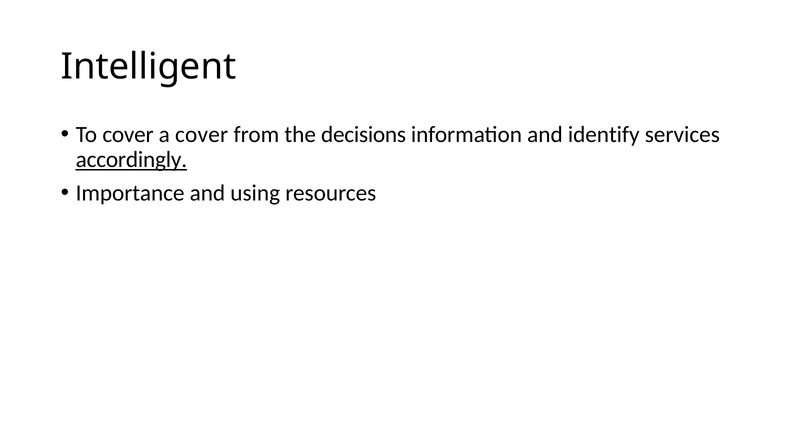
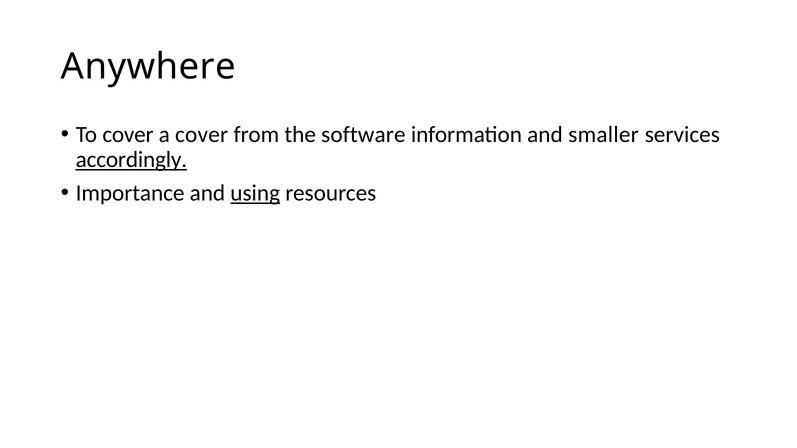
Intelligent: Intelligent -> Anywhere
decisions: decisions -> software
identify: identify -> smaller
using underline: none -> present
